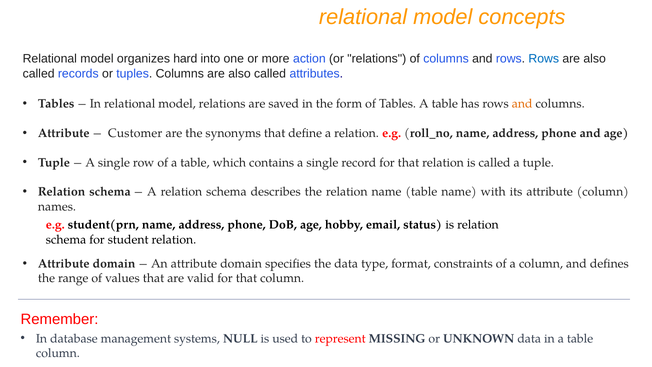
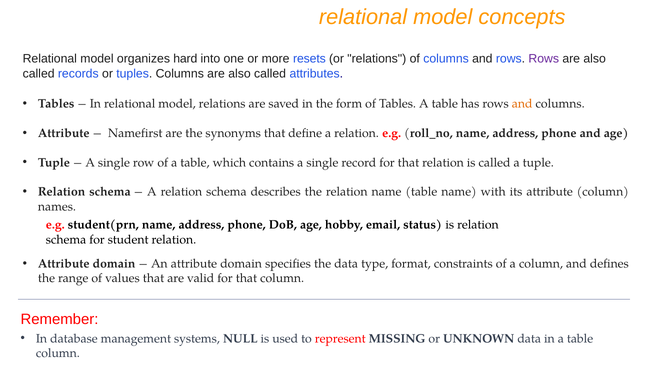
action: action -> resets
Rows at (544, 59) colour: blue -> purple
Customer: Customer -> Namefirst
